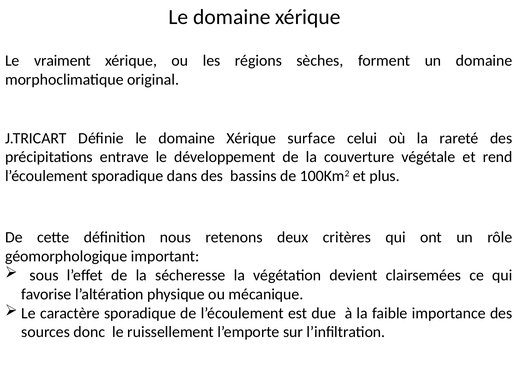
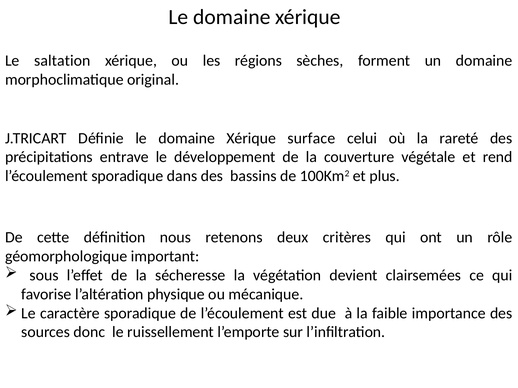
vraiment: vraiment -> saltation
